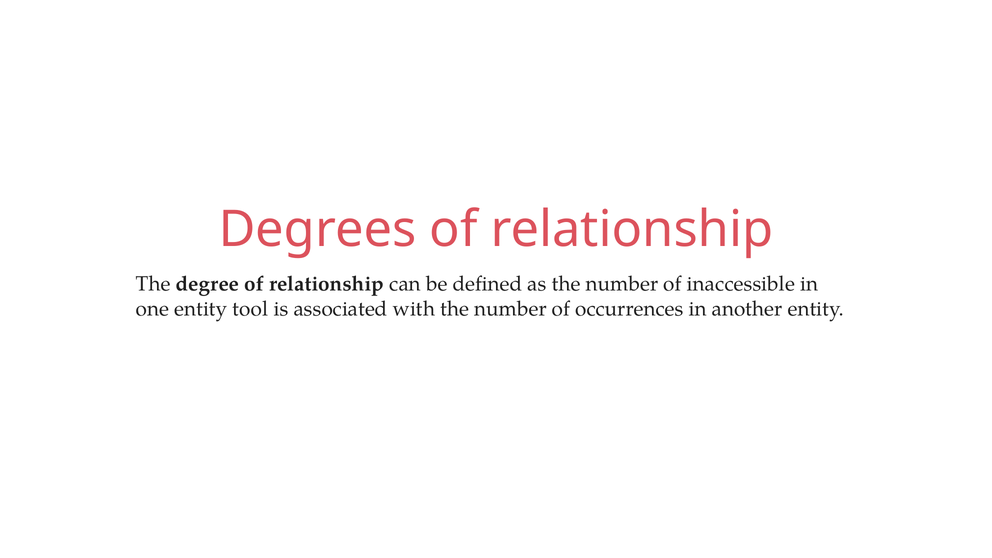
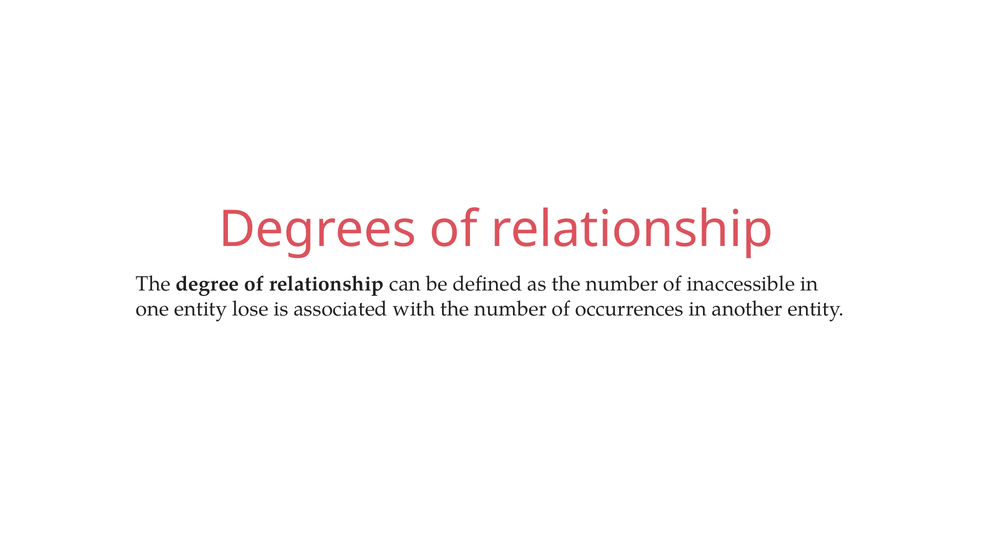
tool: tool -> lose
